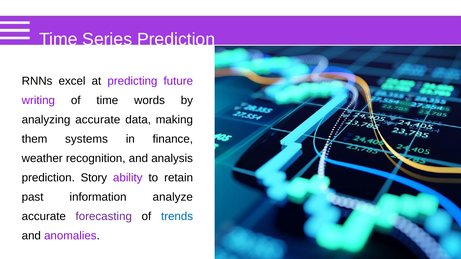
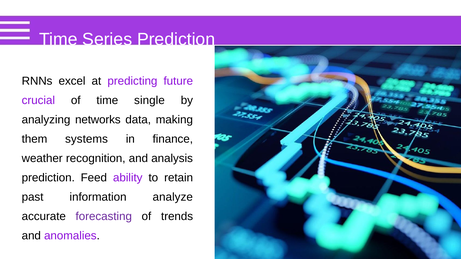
writing: writing -> crucial
words: words -> single
analyzing accurate: accurate -> networks
Story: Story -> Feed
trends colour: blue -> black
